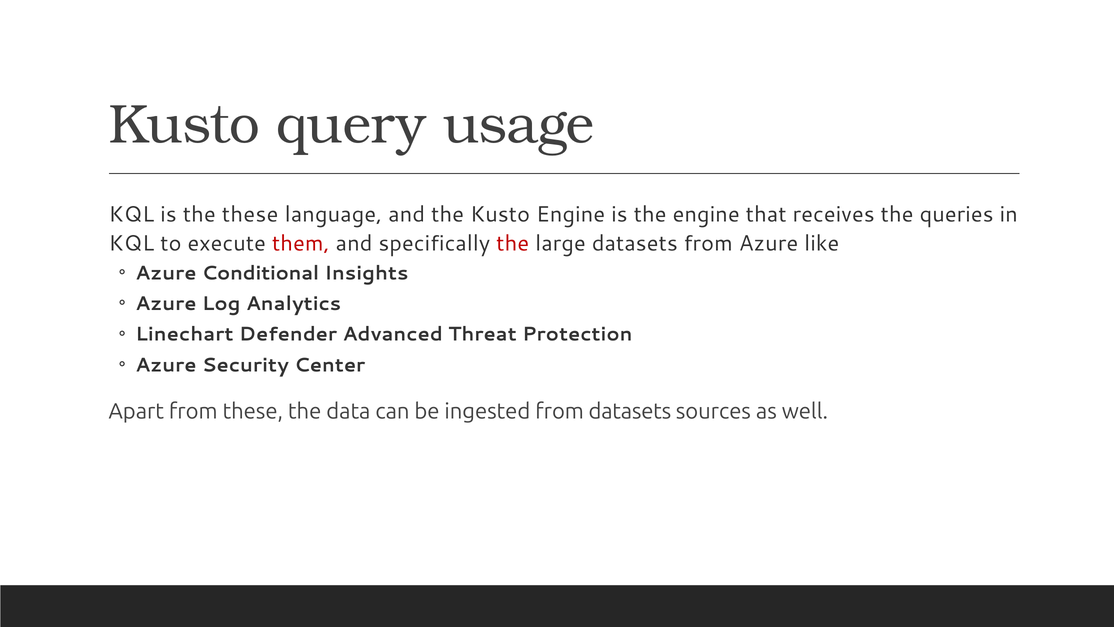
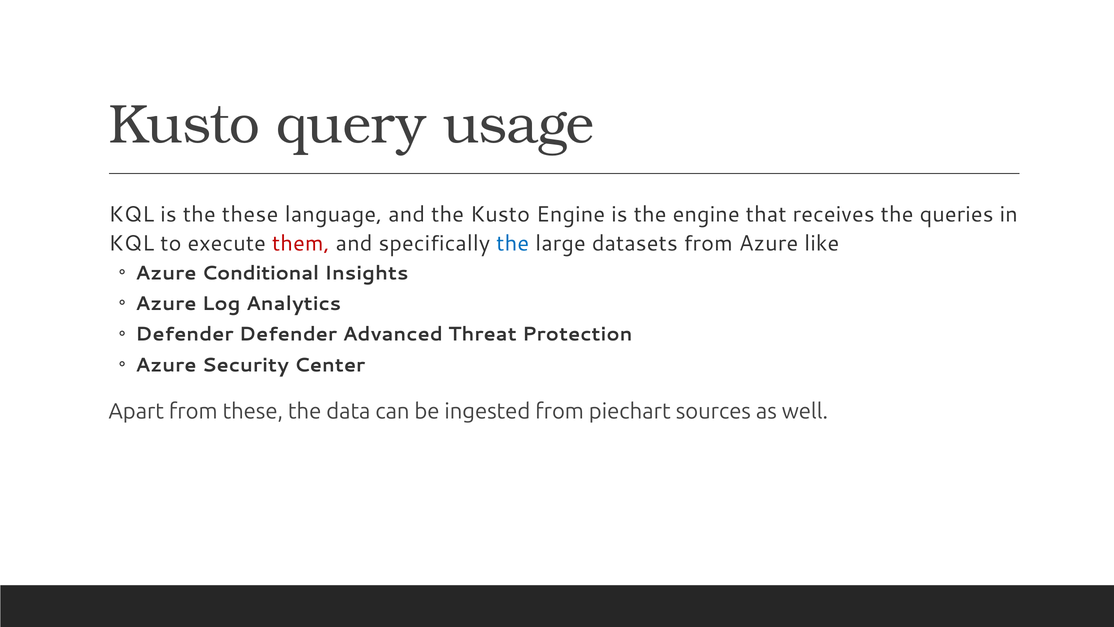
the at (513, 243) colour: red -> blue
Linechart at (184, 334): Linechart -> Defender
from datasets: datasets -> piechart
